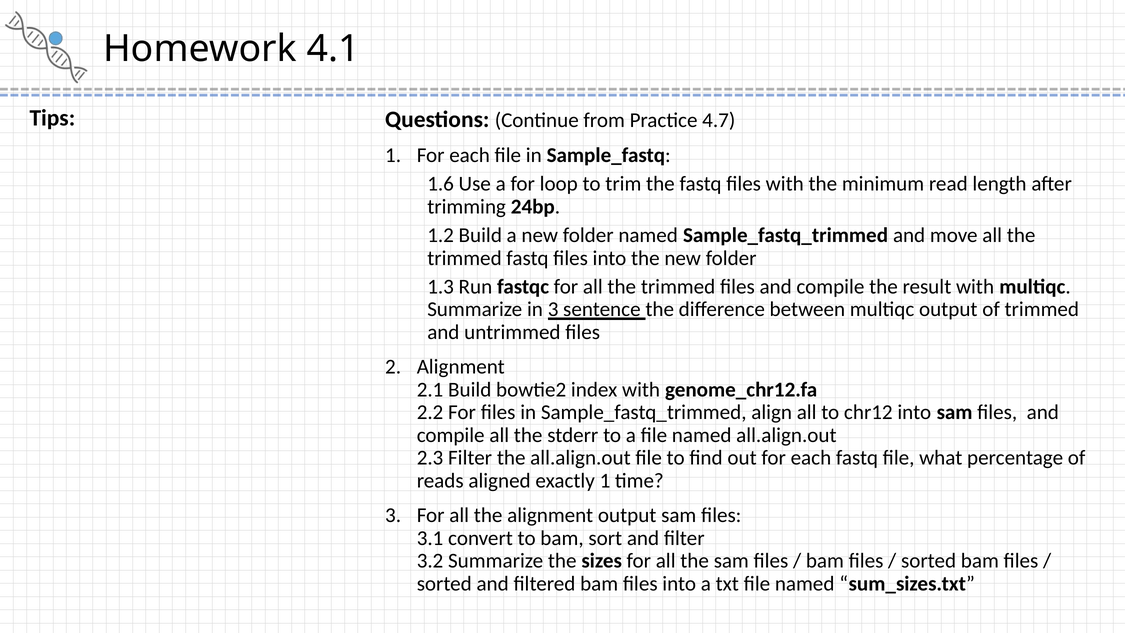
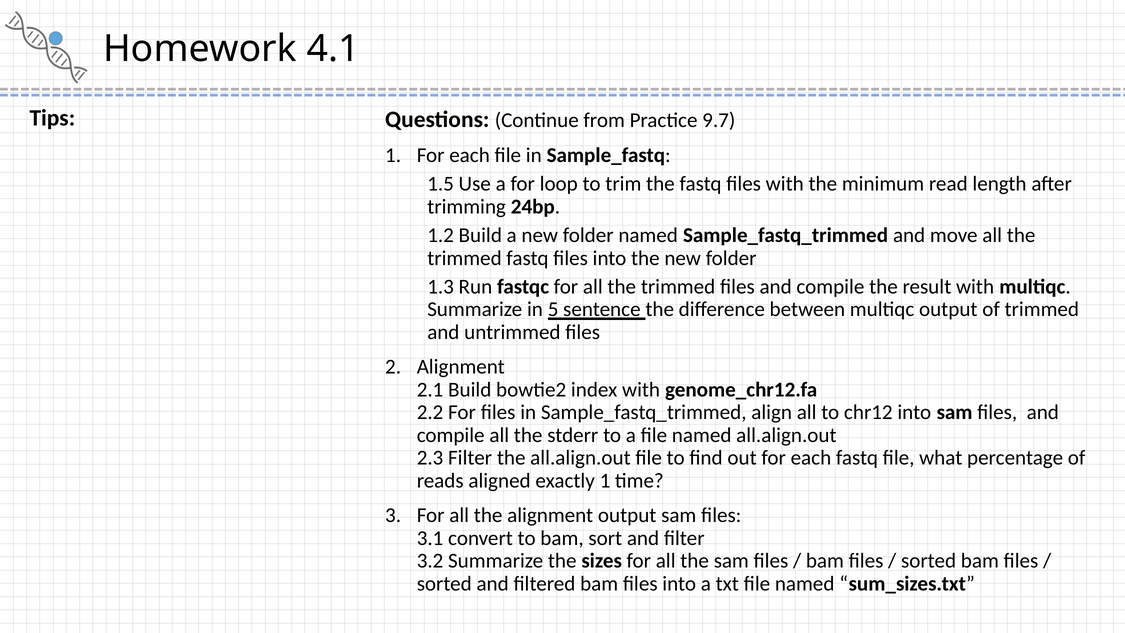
4.7: 4.7 -> 9.7
1.6: 1.6 -> 1.5
in 3: 3 -> 5
